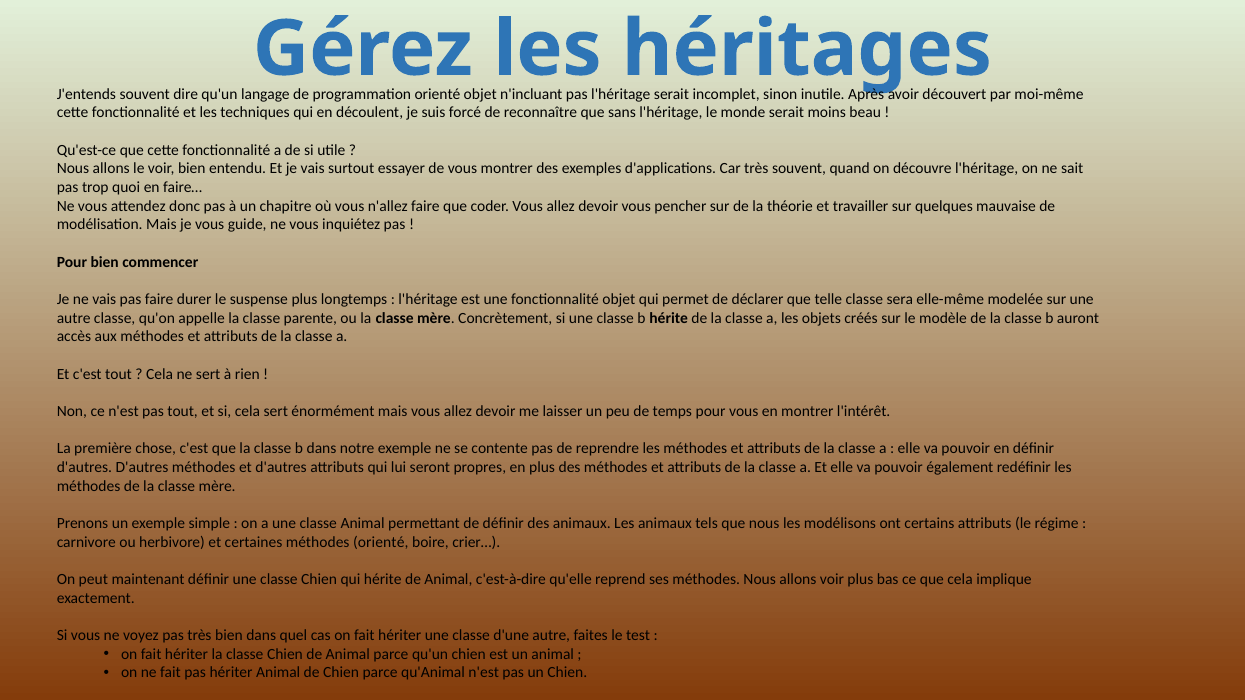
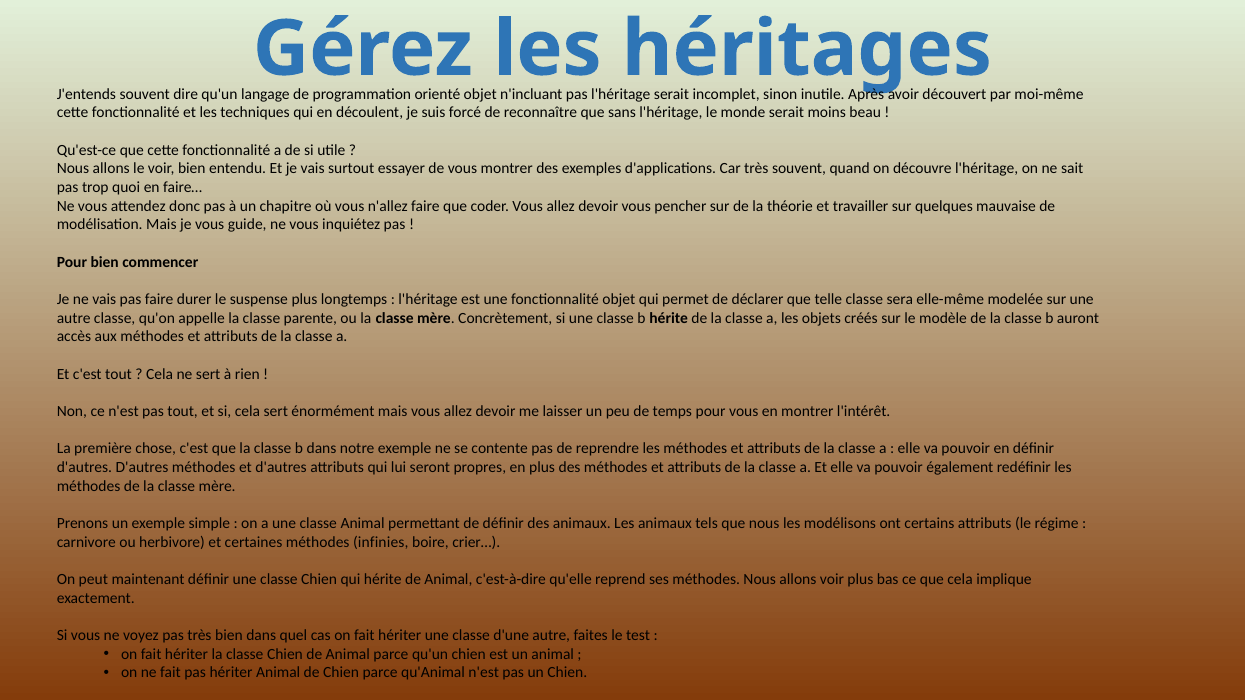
méthodes orienté: orienté -> infinies
